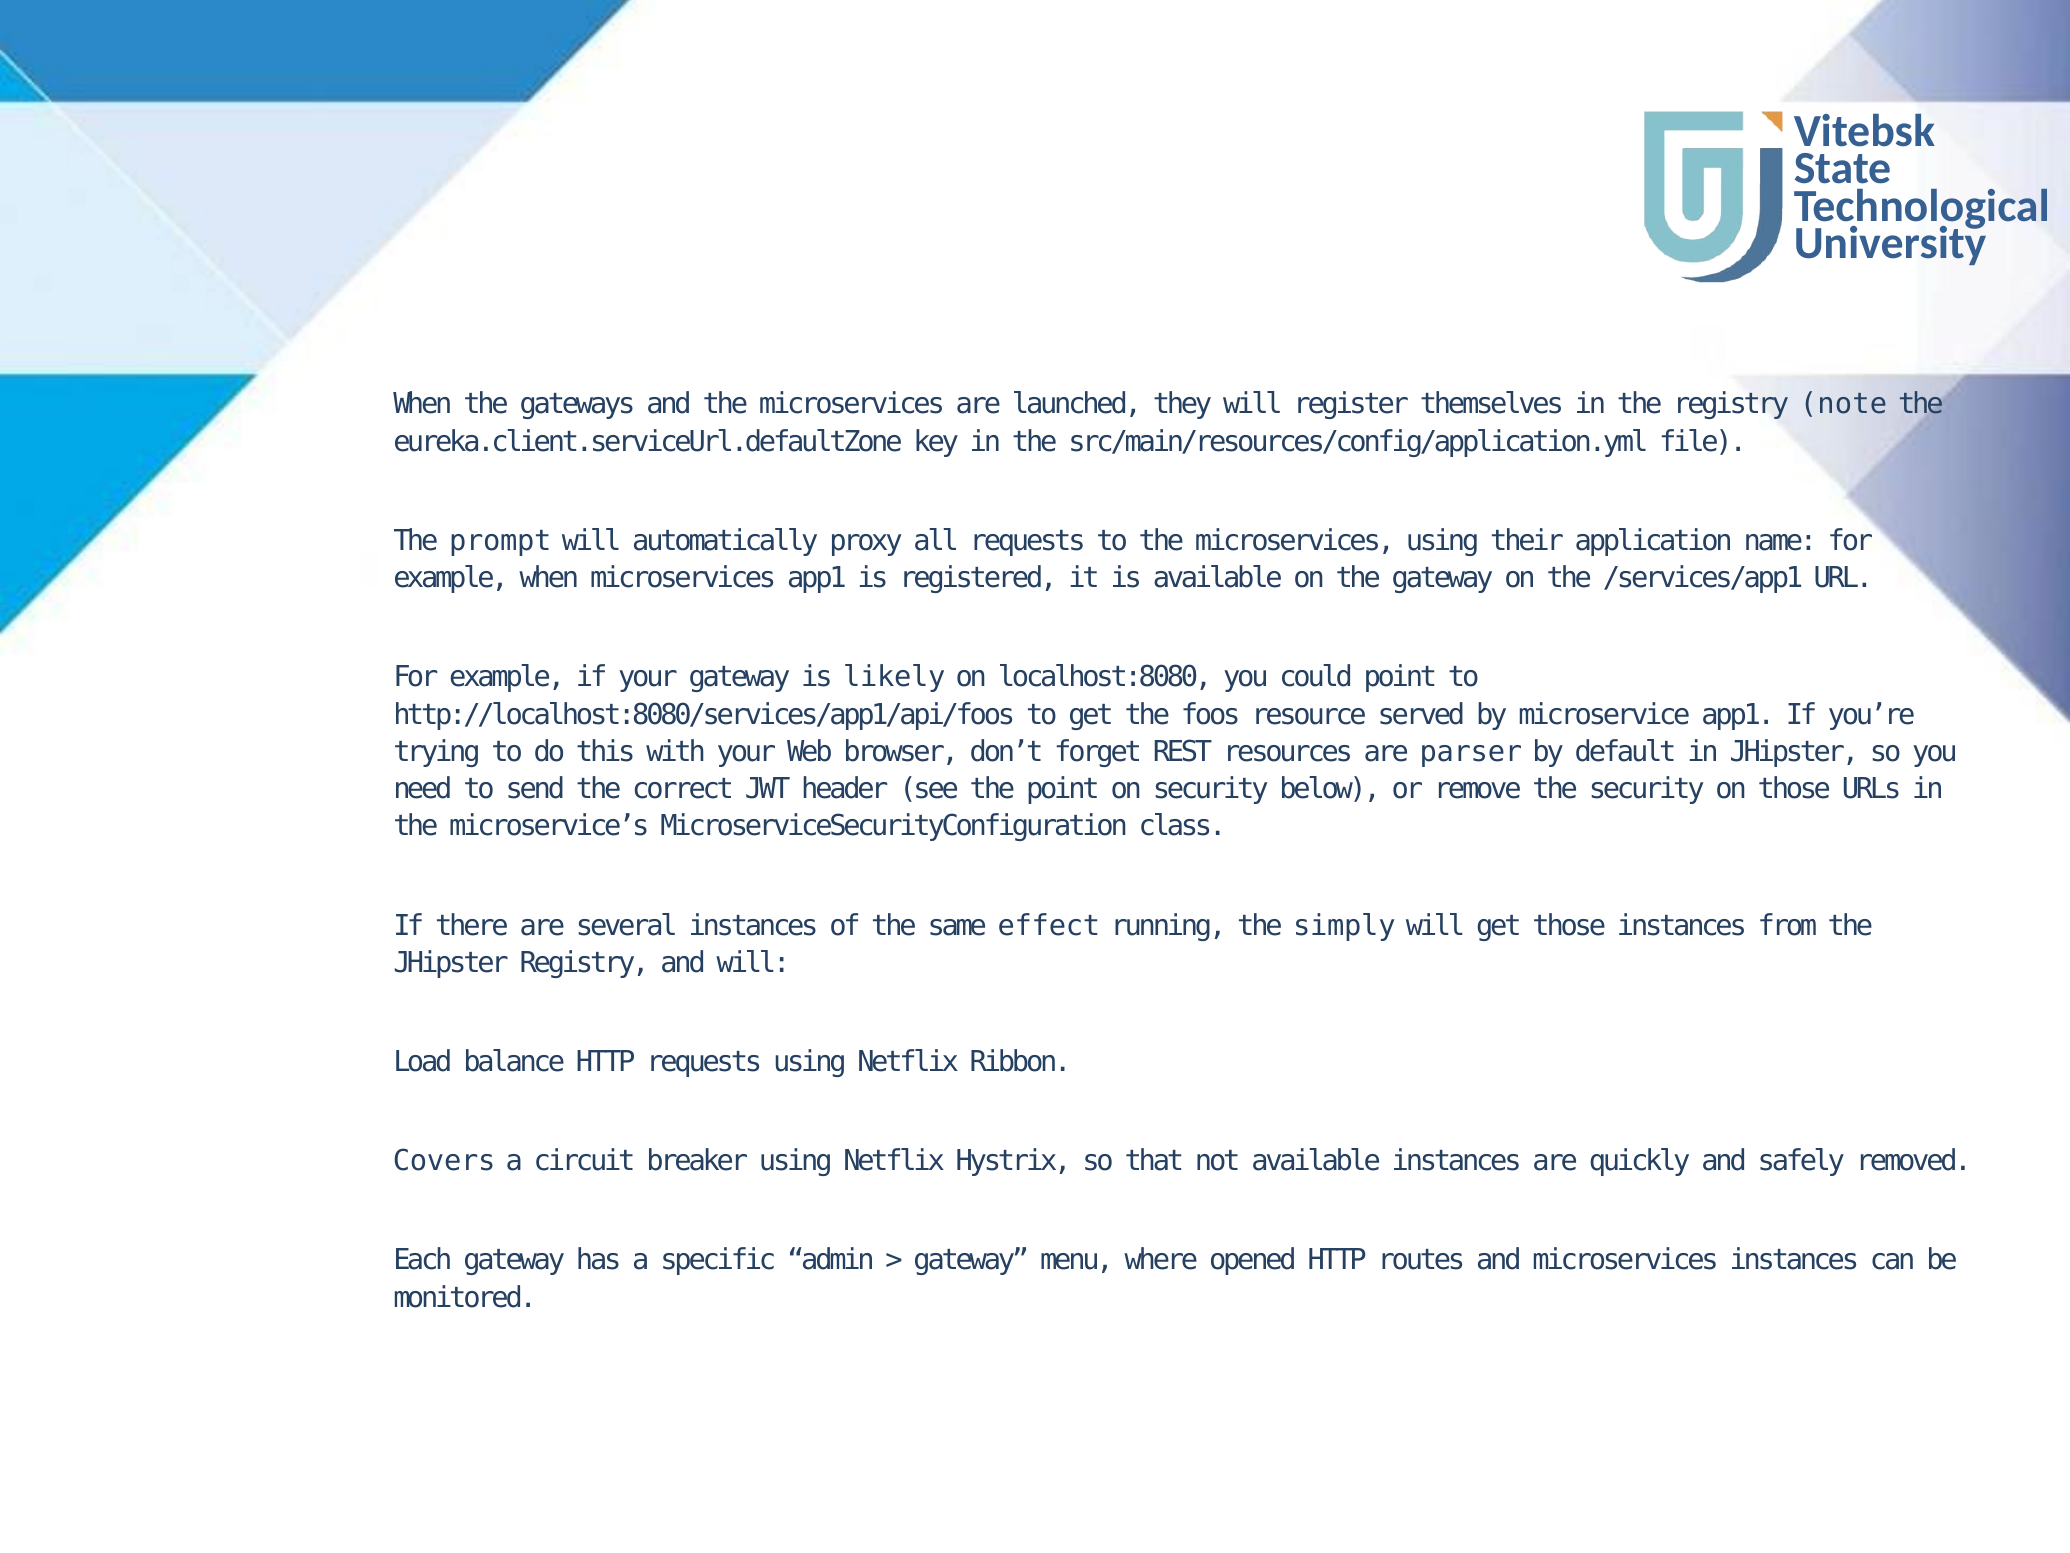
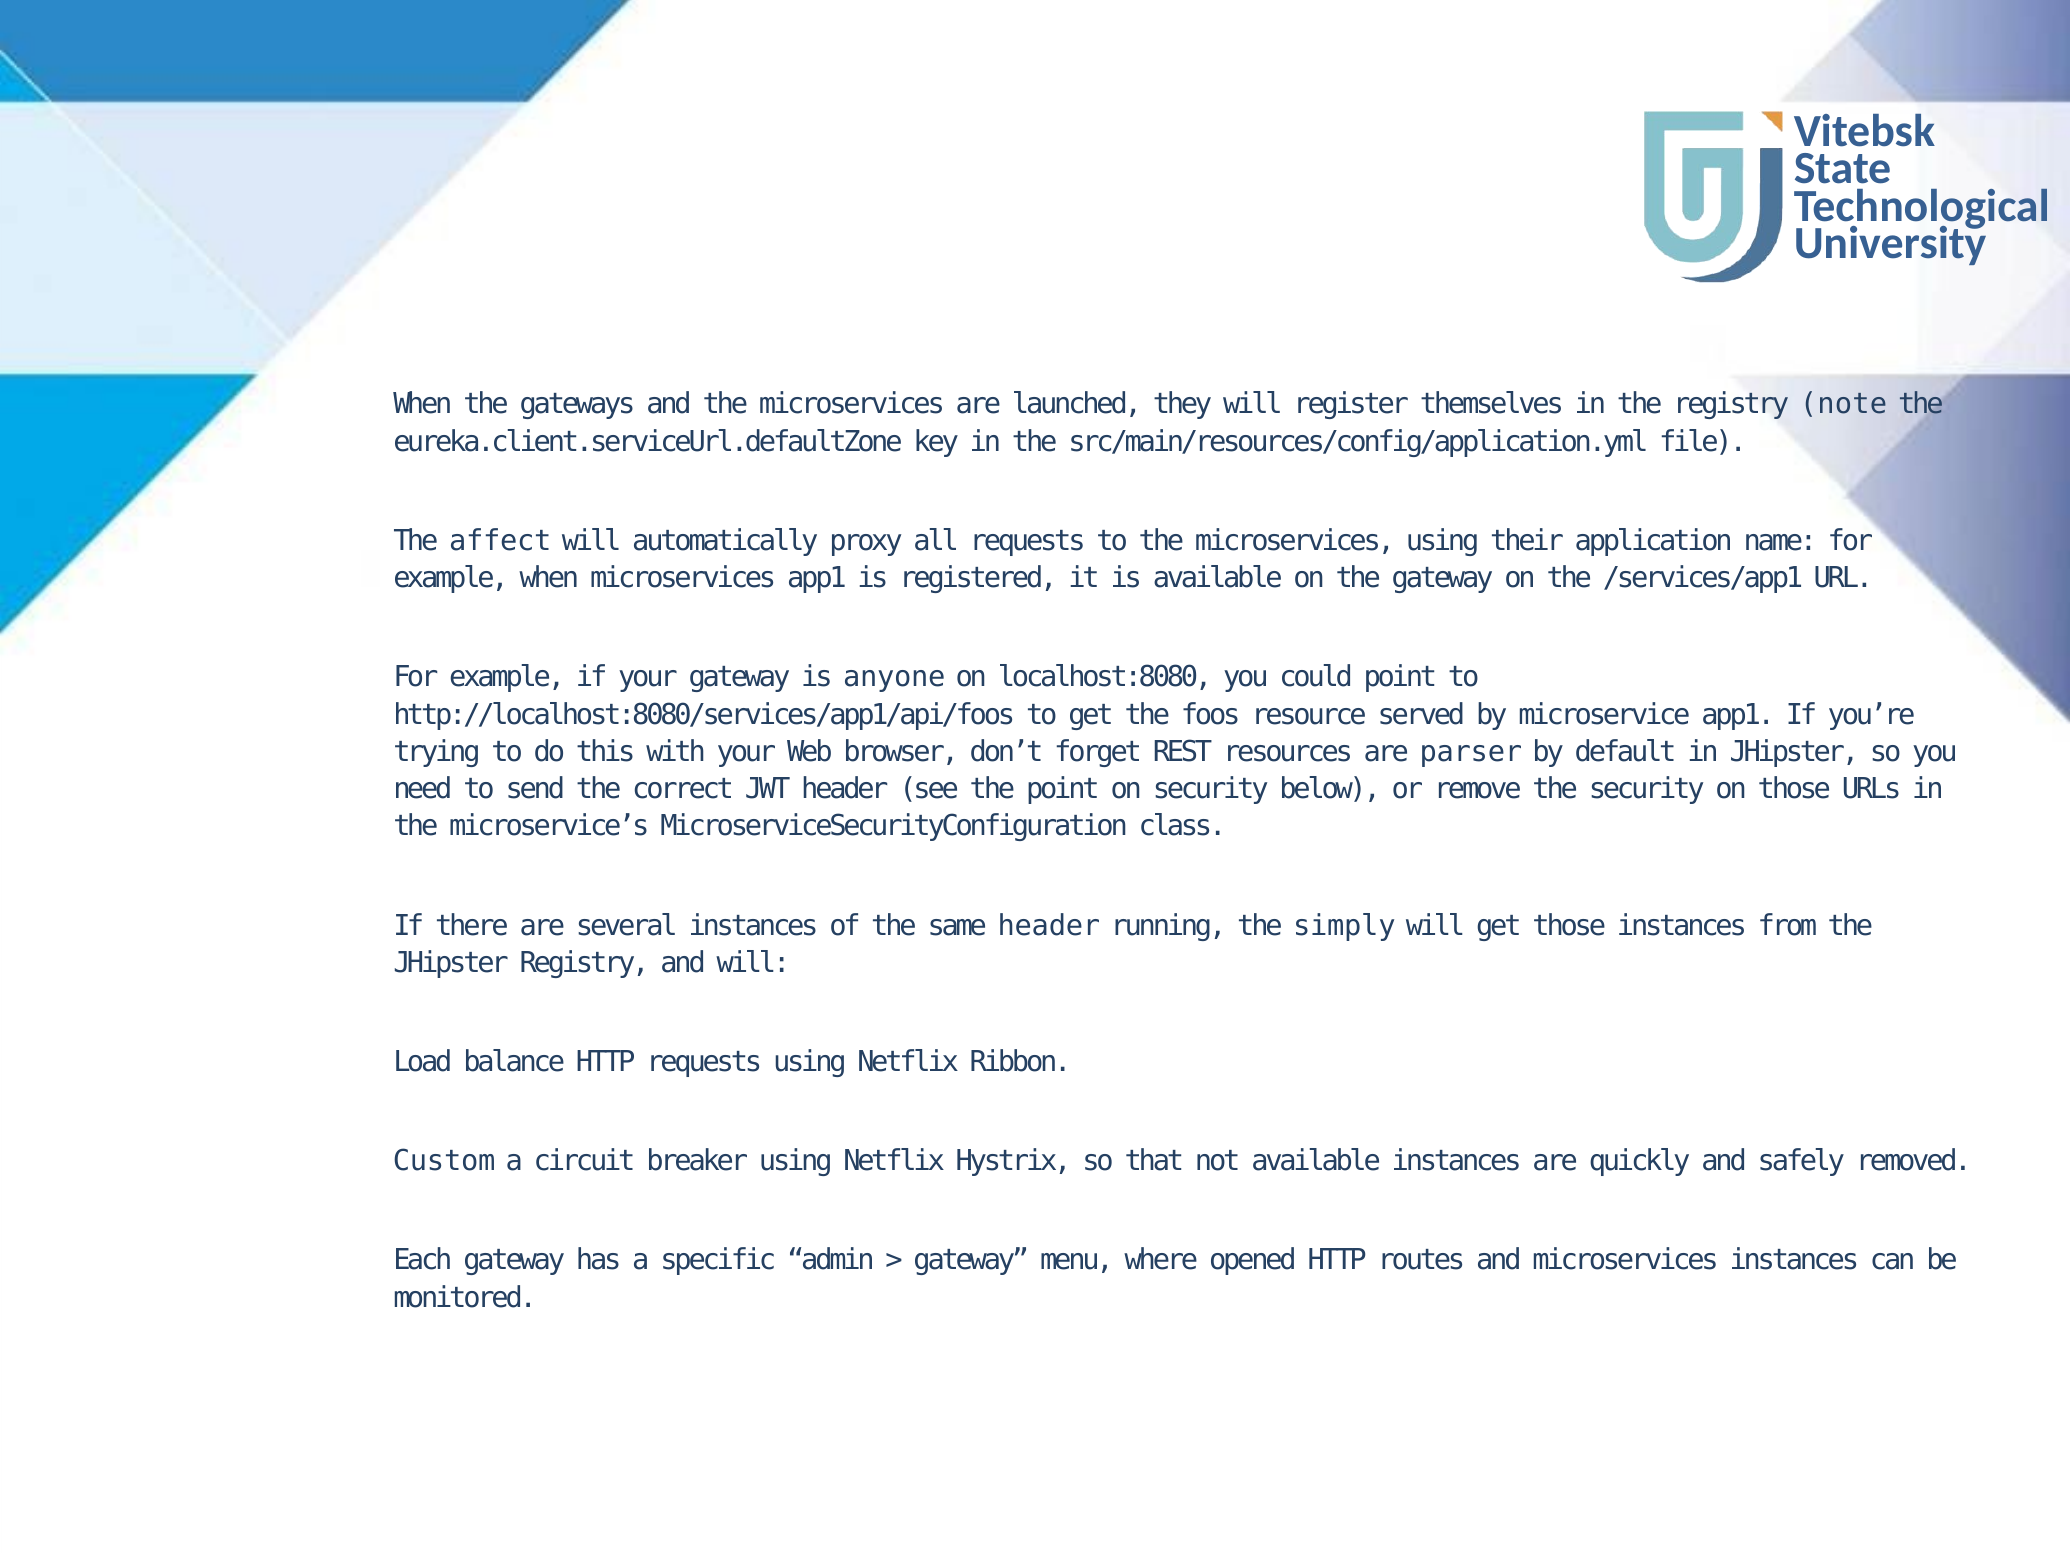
prompt: prompt -> affect
likely: likely -> anyone
same effect: effect -> header
Covers: Covers -> Custom
